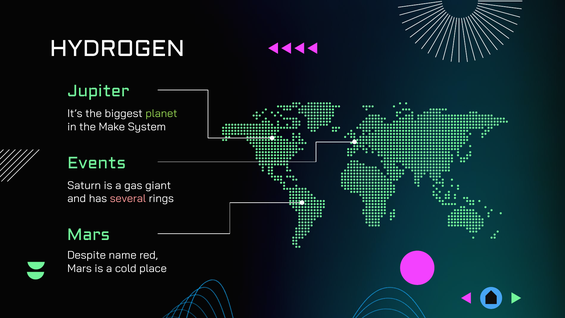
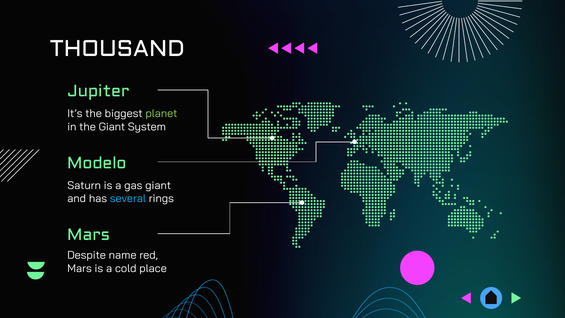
HYDROGEN: HYDROGEN -> THOUSAND
the Make: Make -> Giant
Events: Events -> Modelo
several colour: pink -> light blue
